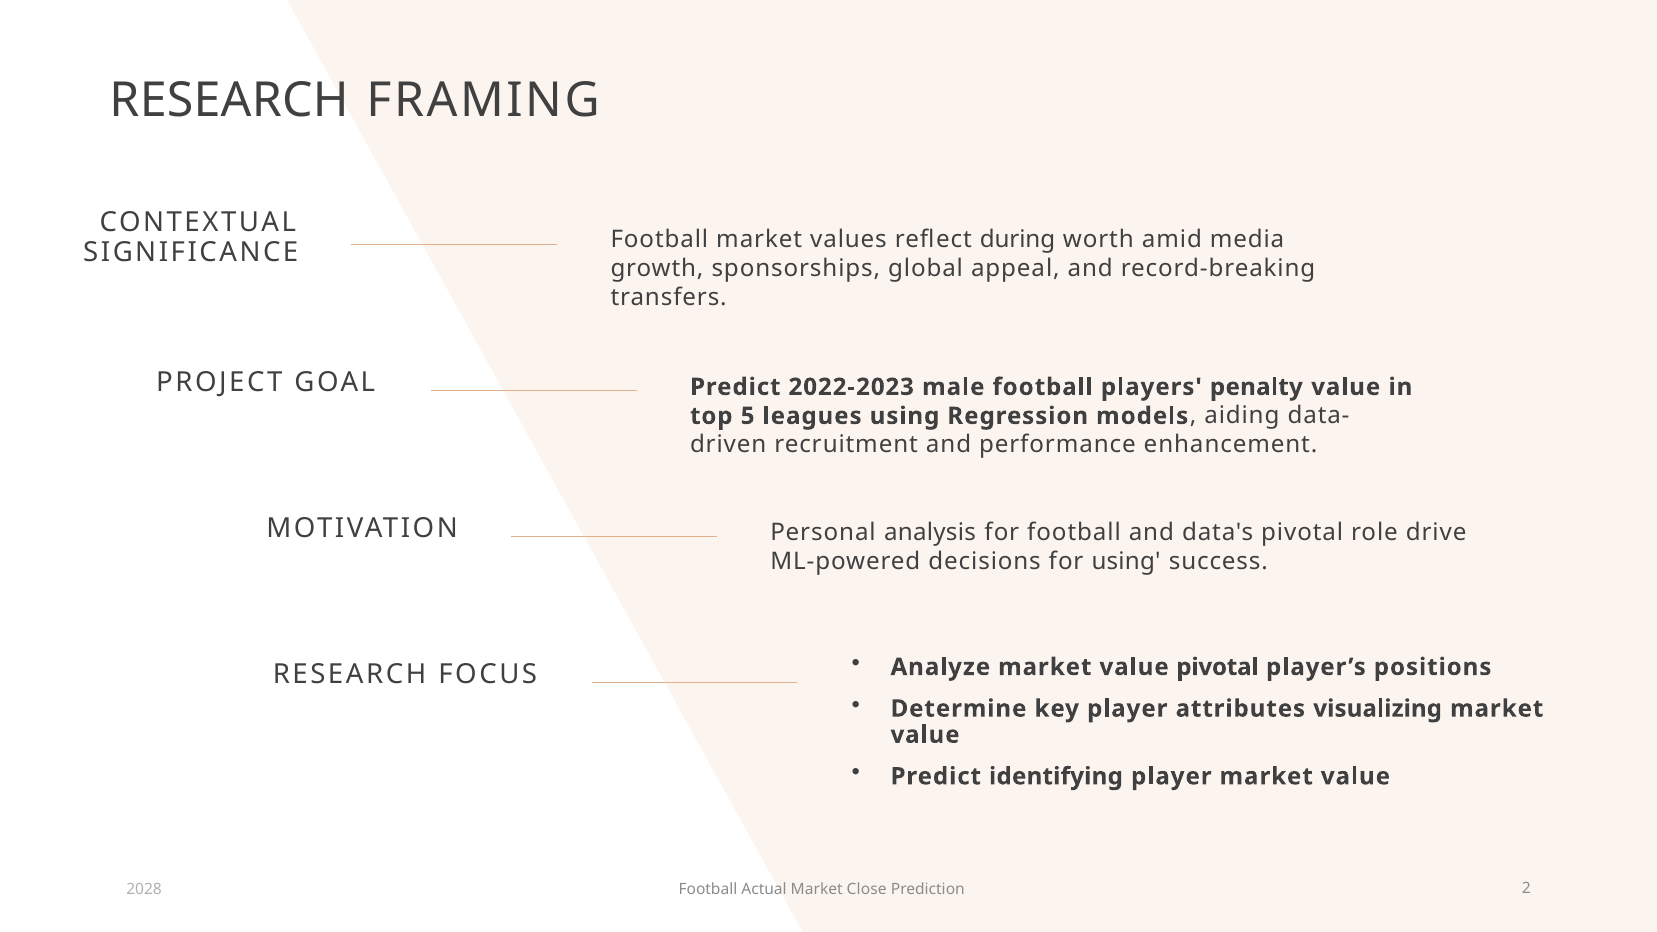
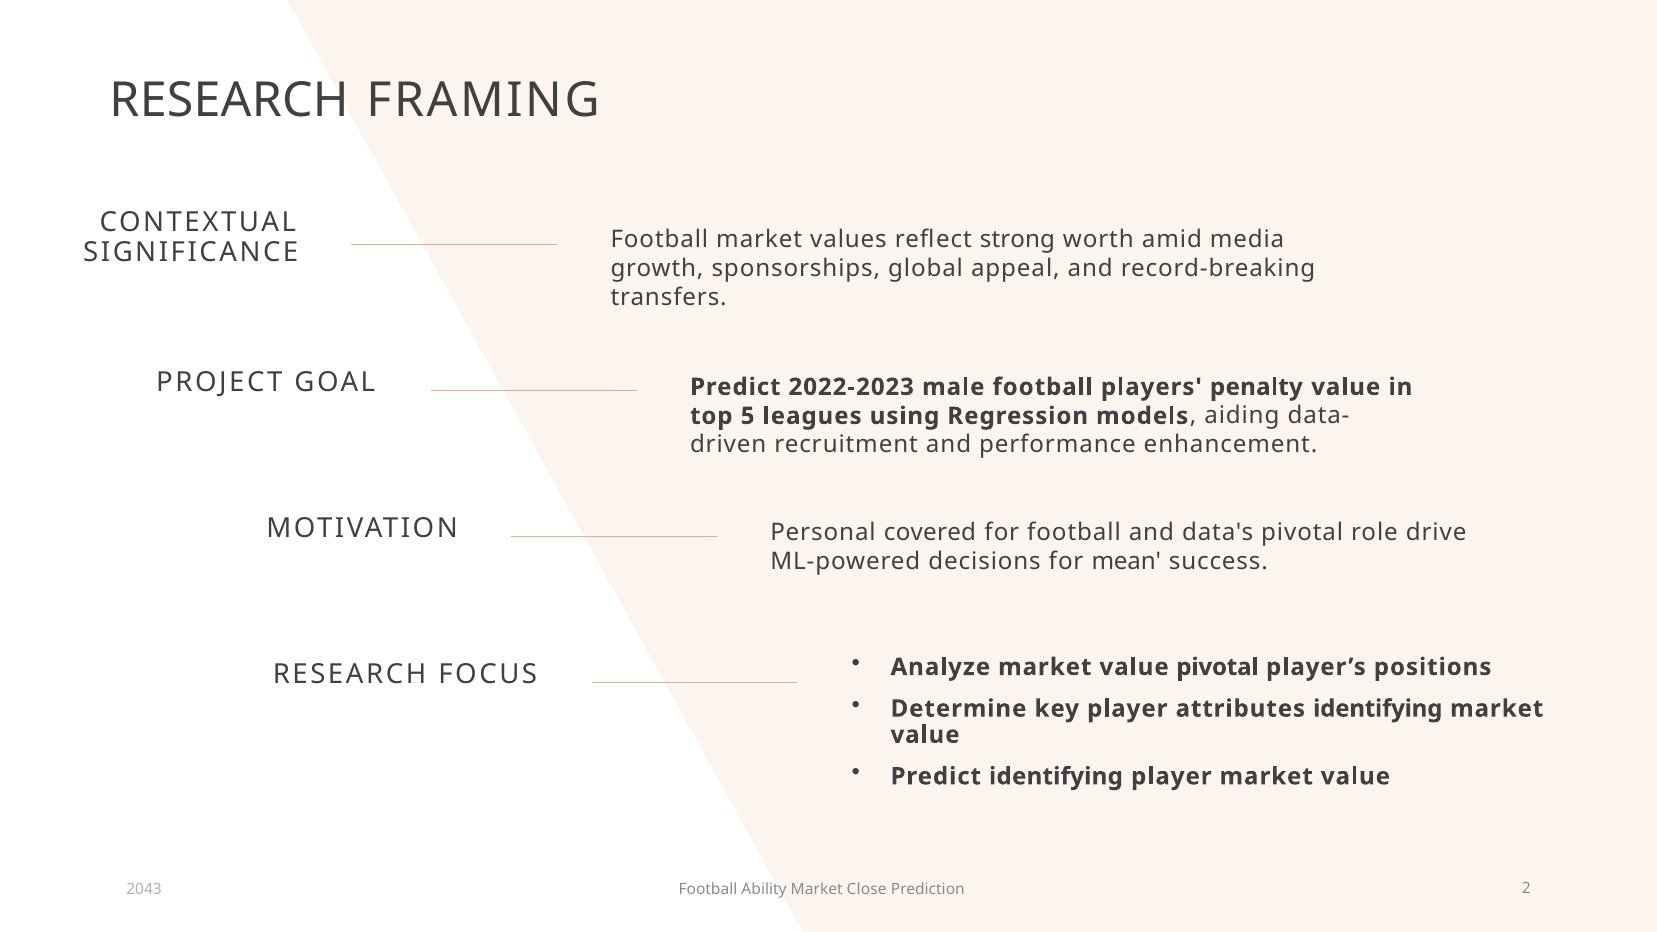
during: during -> strong
analysis: analysis -> covered
for using: using -> mean
attributes visualizing: visualizing -> identifying
2028: 2028 -> 2043
Actual: Actual -> Ability
